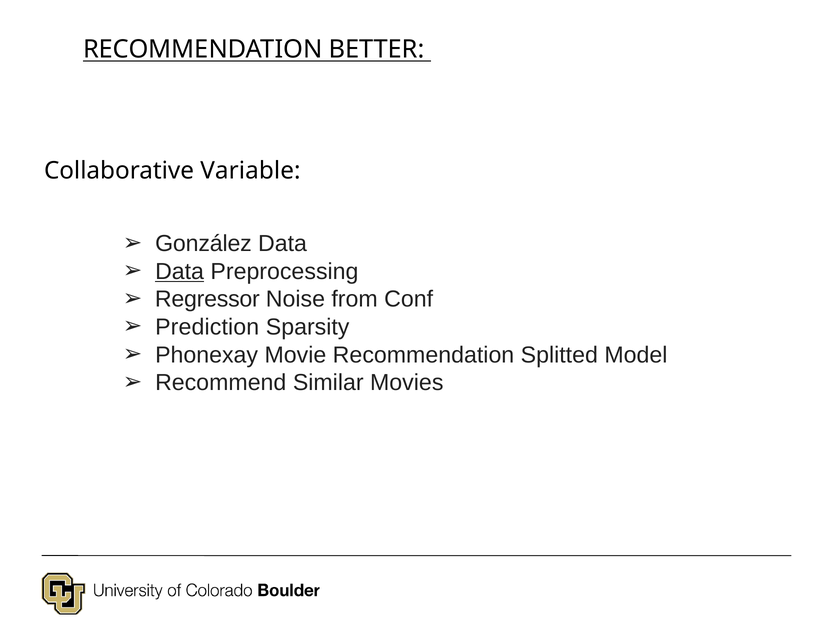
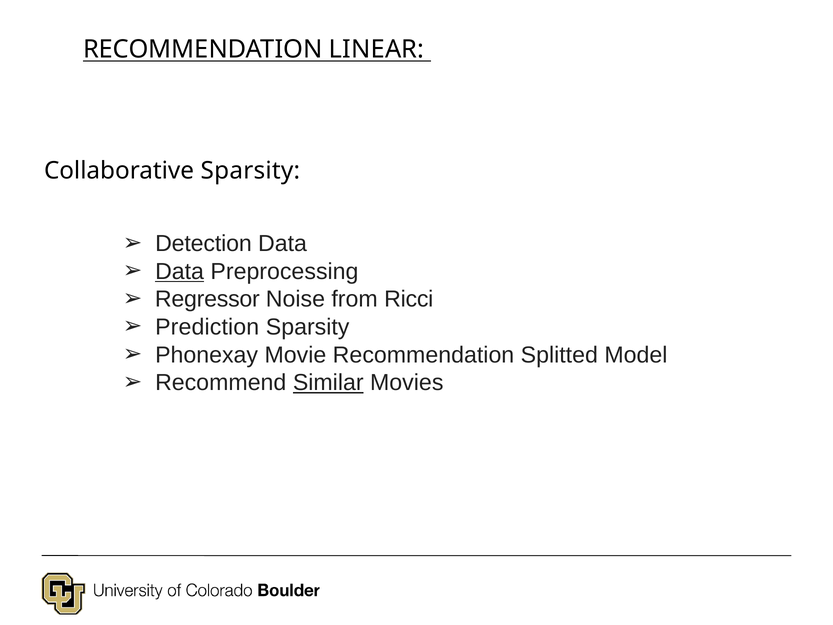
BETTER: BETTER -> LINEAR
Collaborative Variable: Variable -> Sparsity
González: González -> Detection
Conf: Conf -> Ricci
Similar underline: none -> present
